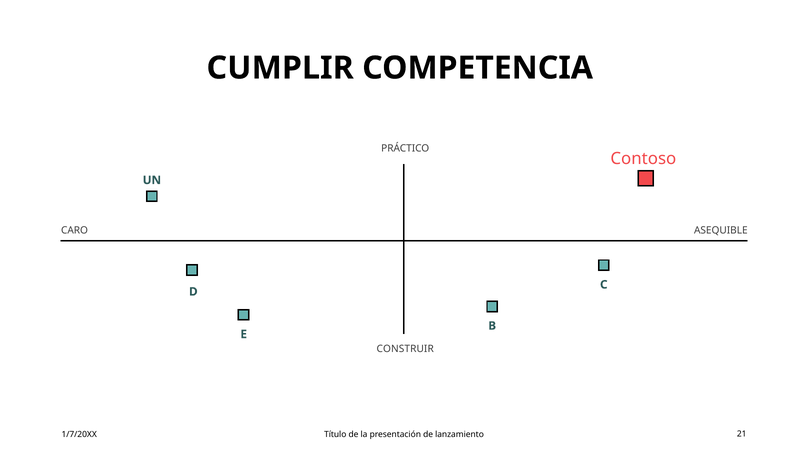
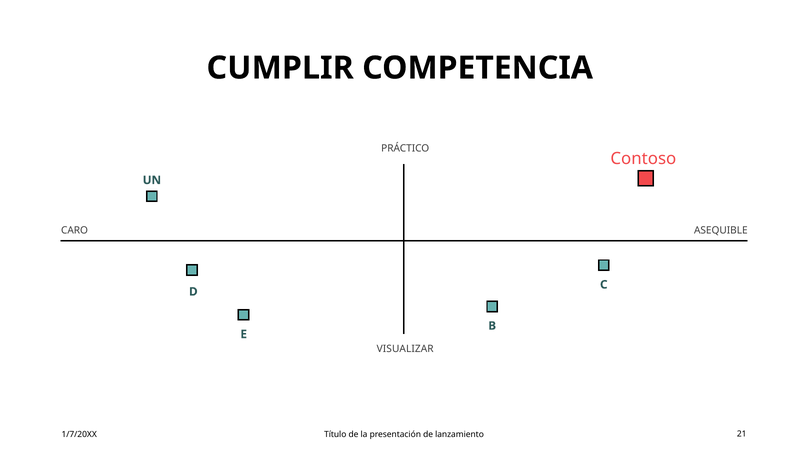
CONSTRUIR: CONSTRUIR -> VISUALIZAR
